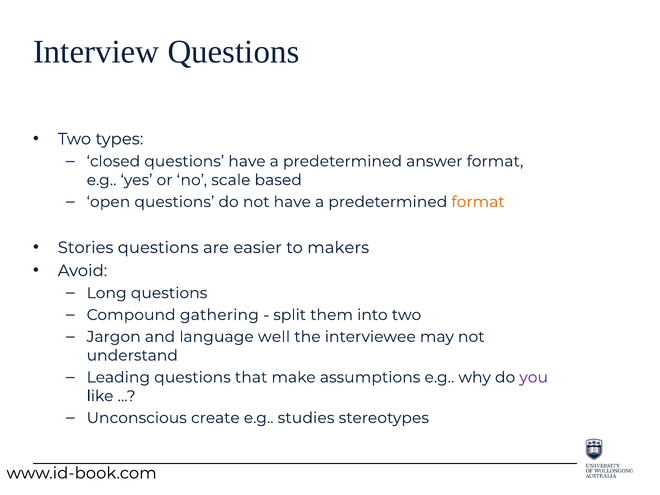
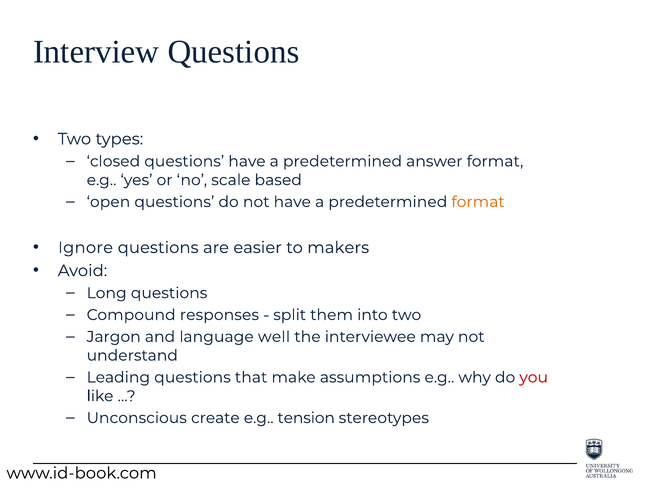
Stories: Stories -> Ignore
gathering: gathering -> responses
you colour: purple -> red
studies: studies -> tension
